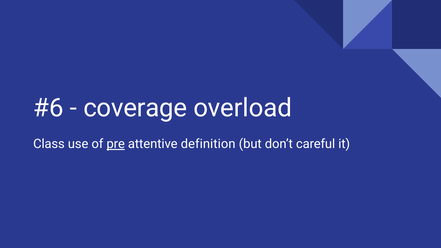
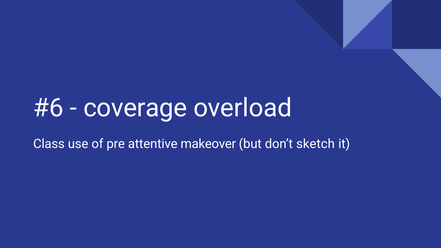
pre underline: present -> none
definition: definition -> makeover
careful: careful -> sketch
